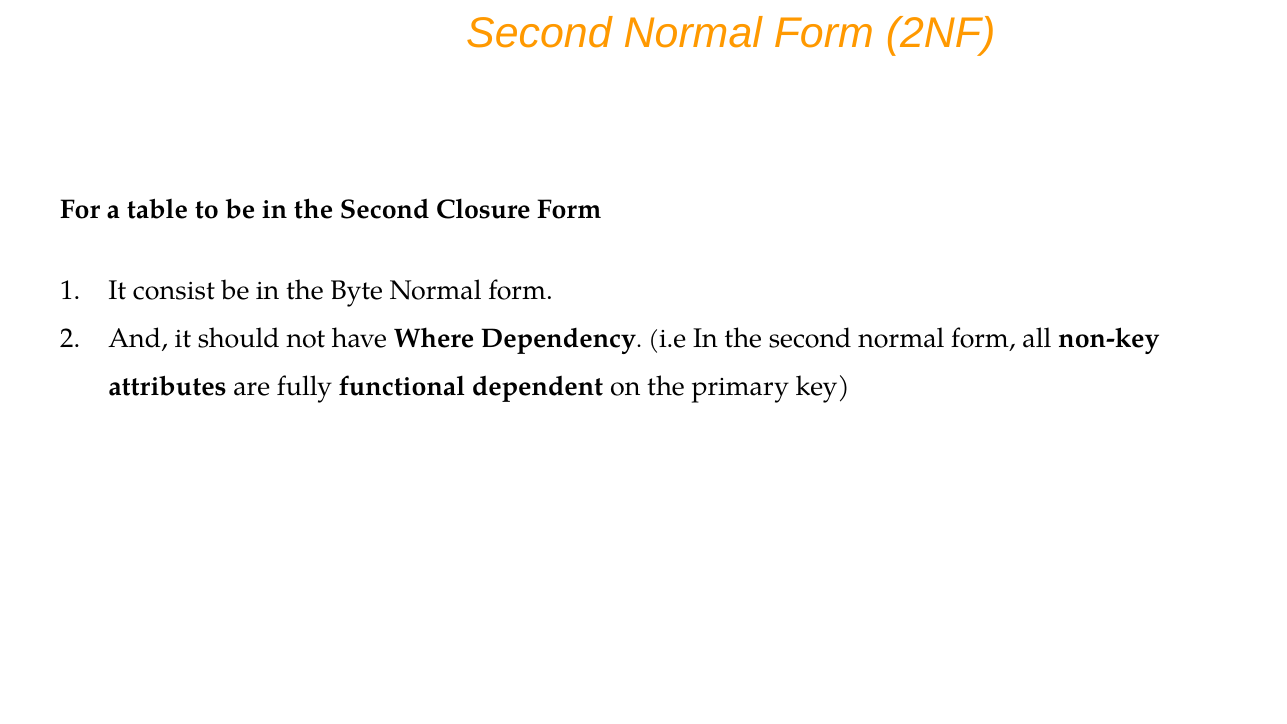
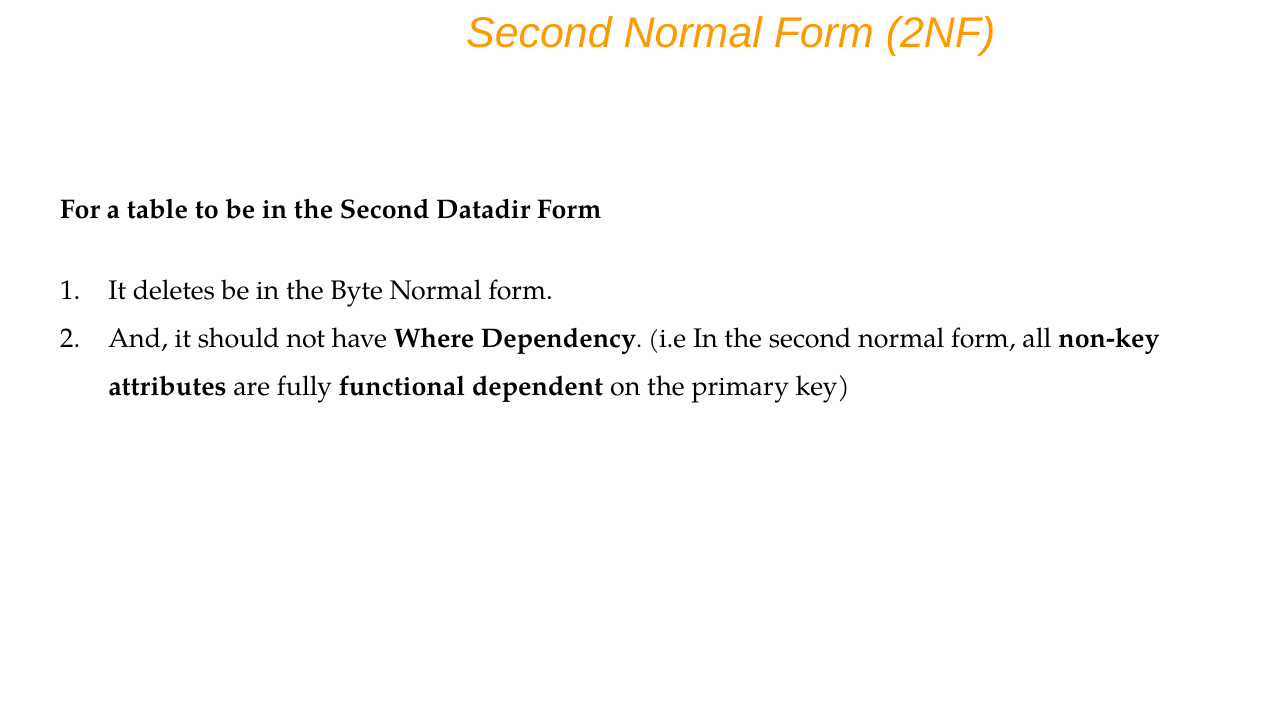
Closure: Closure -> Datadir
consist: consist -> deletes
